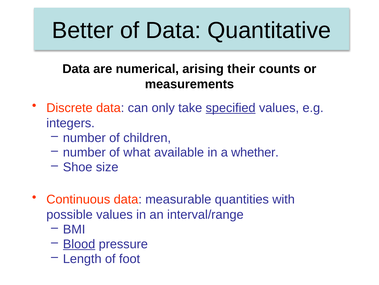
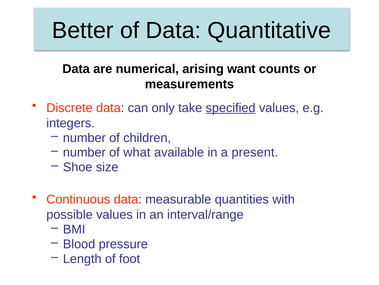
their: their -> want
whether: whether -> present
Blood underline: present -> none
